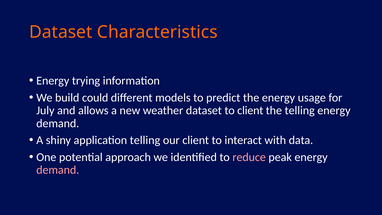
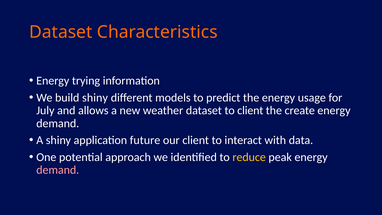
build could: could -> shiny
the telling: telling -> create
application telling: telling -> future
reduce colour: pink -> yellow
